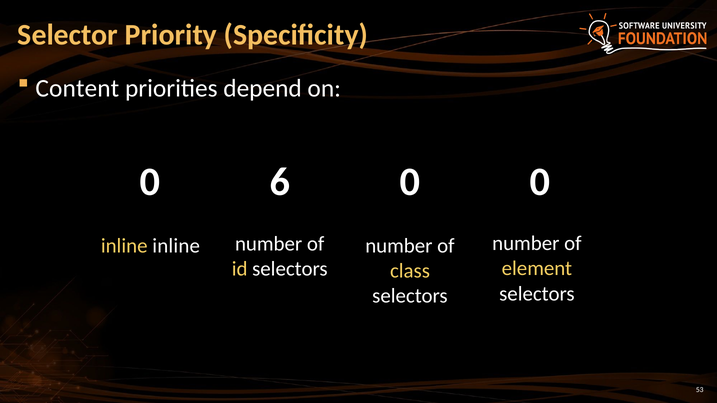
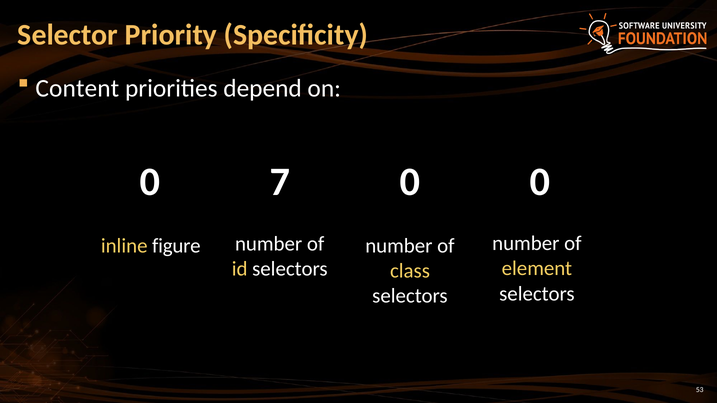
6: 6 -> 7
inline inline: inline -> figure
